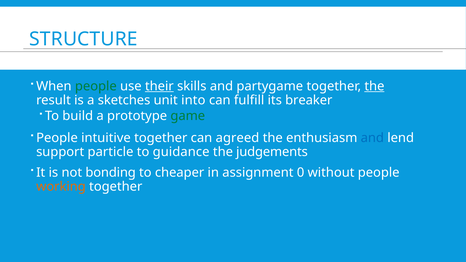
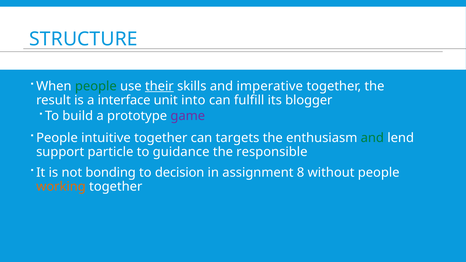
partygame: partygame -> imperative
the at (374, 86) underline: present -> none
sketches: sketches -> interface
breaker: breaker -> blogger
game colour: green -> purple
agreed: agreed -> targets
and at (372, 138) colour: blue -> green
judgements: judgements -> responsible
cheaper: cheaper -> decision
0: 0 -> 8
